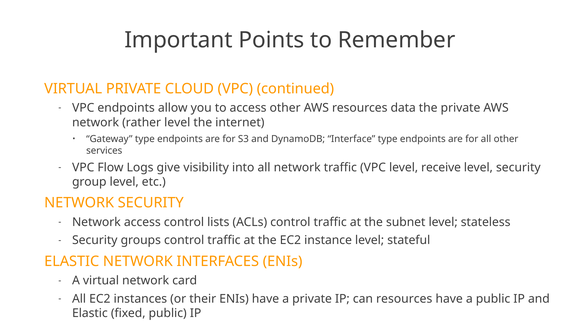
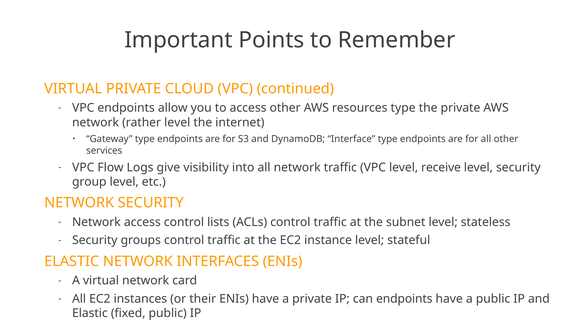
resources data: data -> type
can resources: resources -> endpoints
